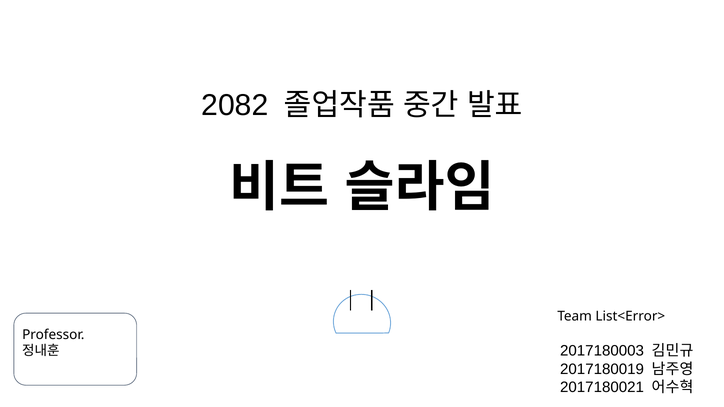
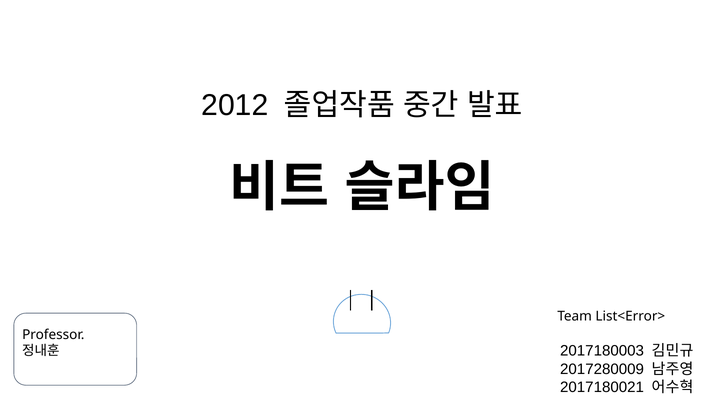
2082: 2082 -> 2012
2017180019: 2017180019 -> 2017280009
